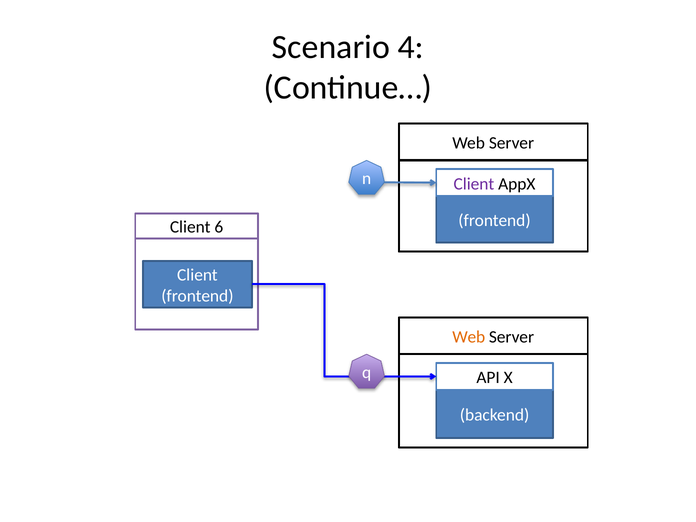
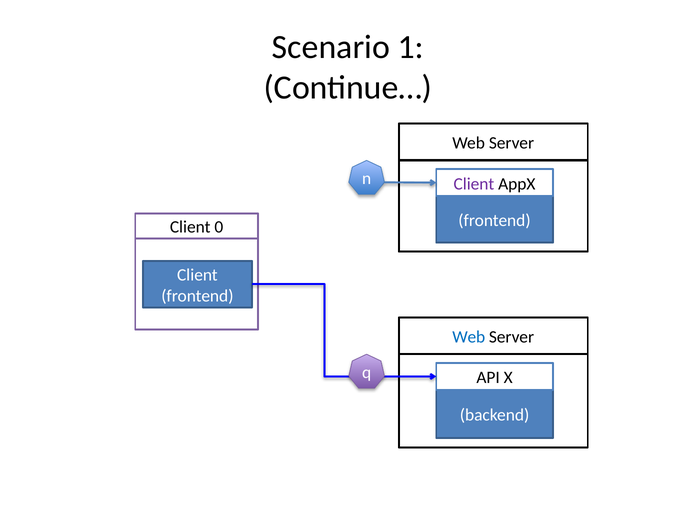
4: 4 -> 1
6: 6 -> 0
Web at (469, 337) colour: orange -> blue
